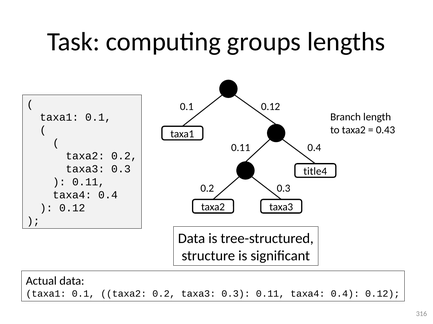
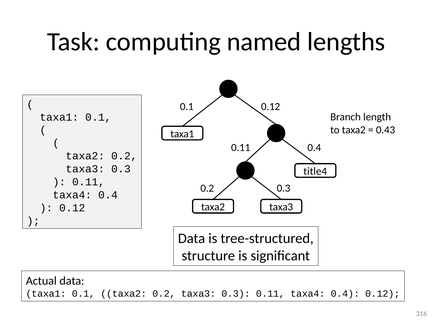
groups: groups -> named
